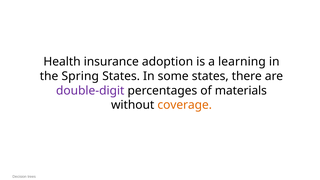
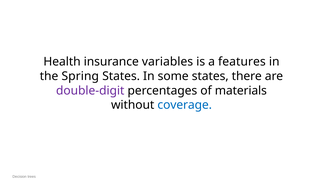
adoption: adoption -> variables
learning: learning -> features
coverage colour: orange -> blue
